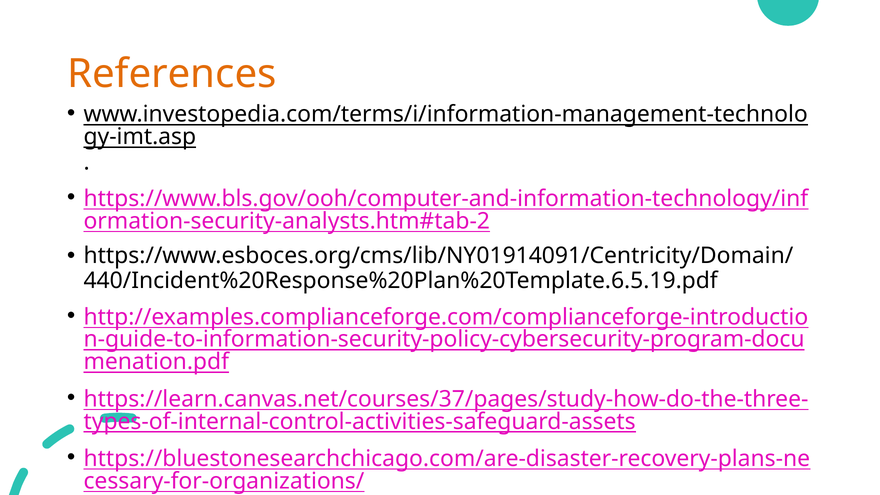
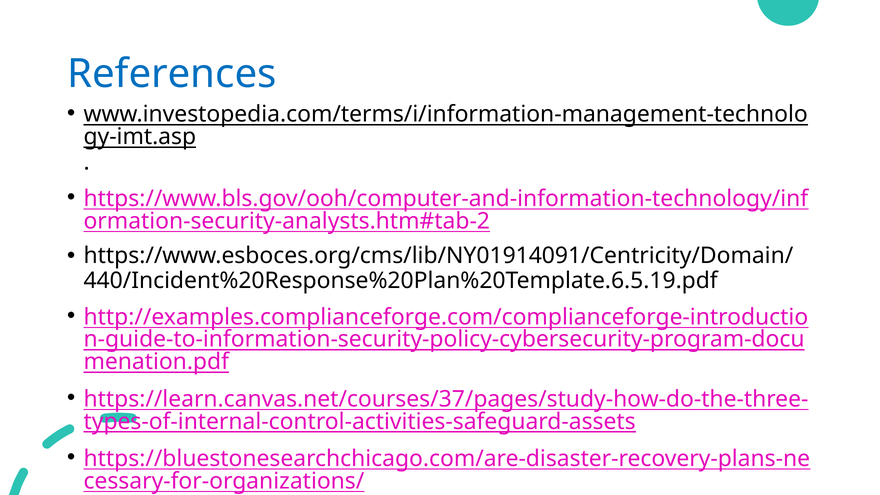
References colour: orange -> blue
